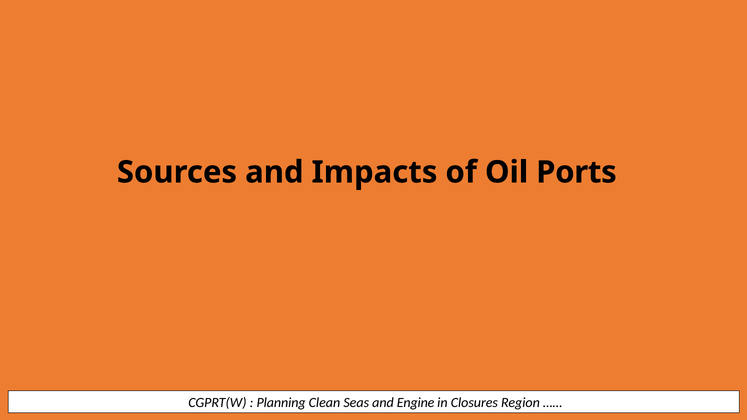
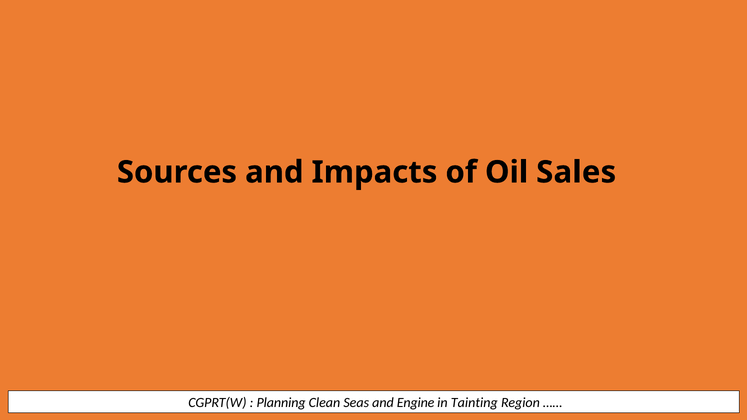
Ports: Ports -> Sales
Closures: Closures -> Tainting
